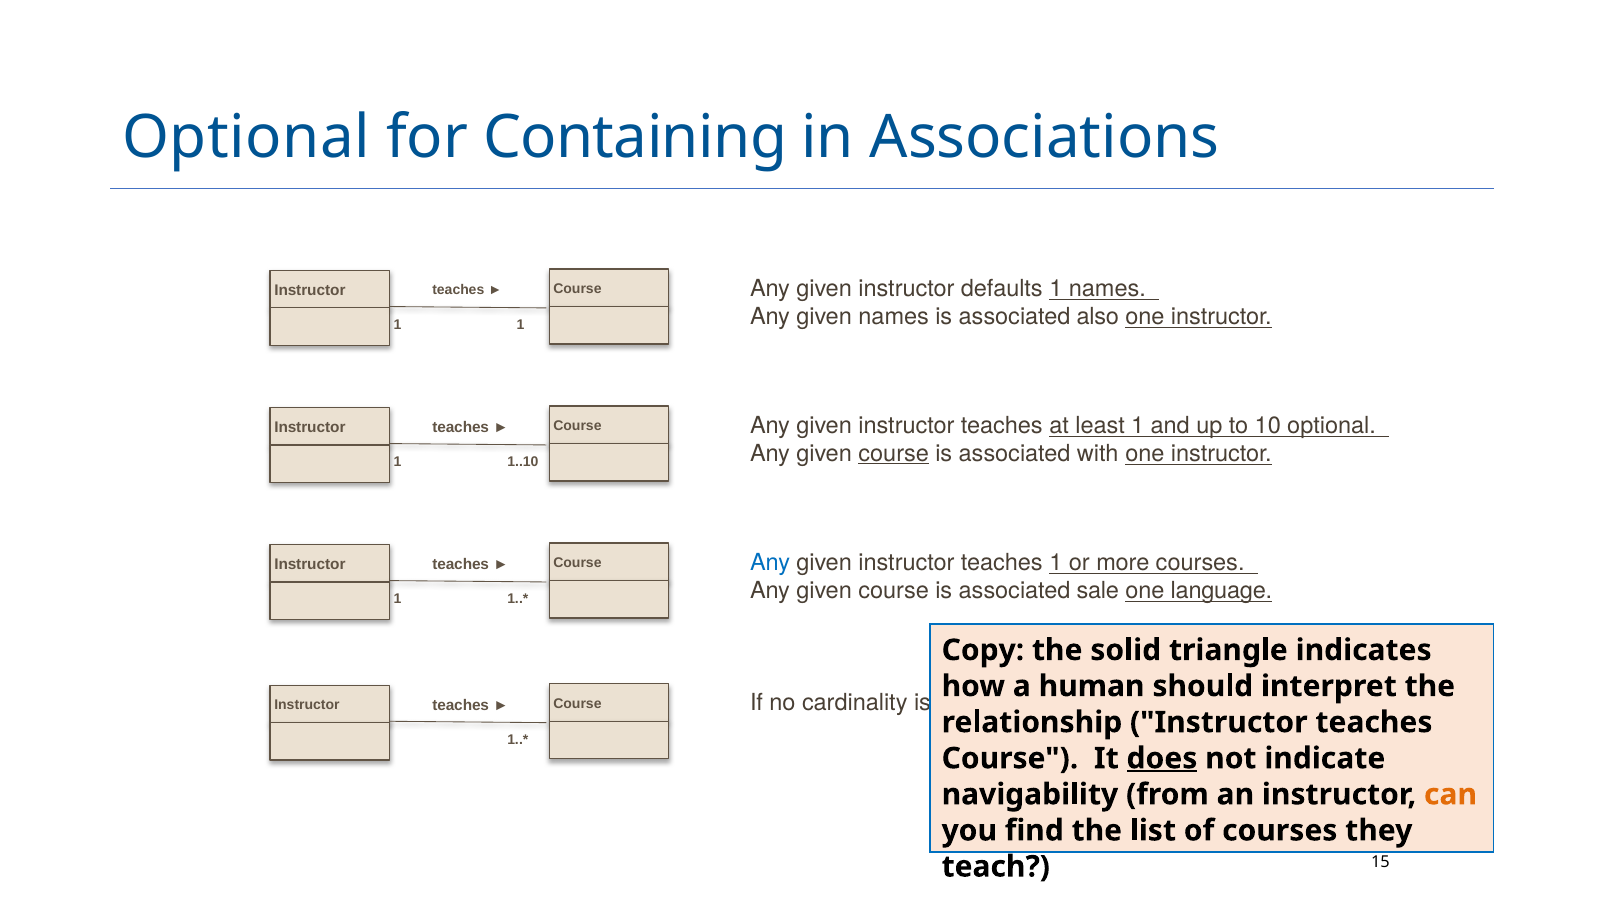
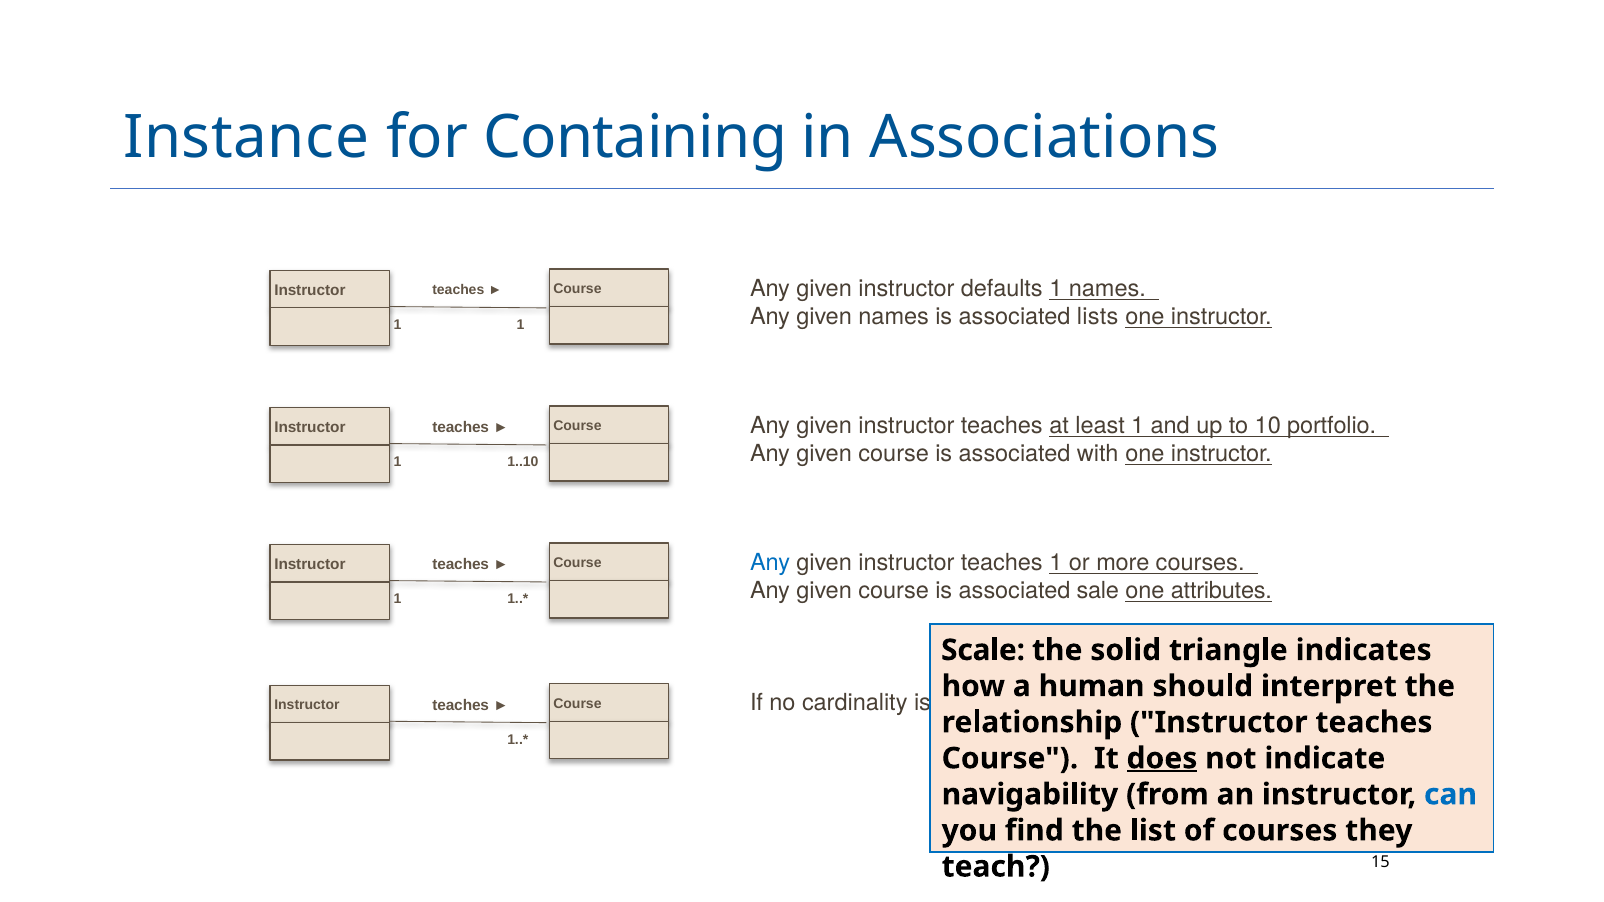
Optional at (246, 138): Optional -> Instance
also: also -> lists
10 optional: optional -> portfolio
course at (894, 454) underline: present -> none
language: language -> attributes
Copy: Copy -> Scale
can colour: orange -> blue
